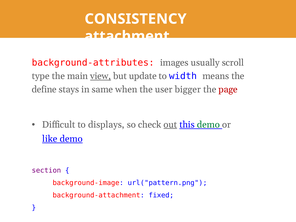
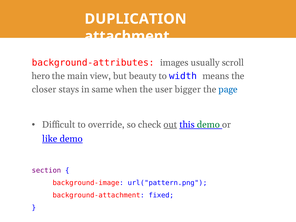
CONSISTENCY: CONSISTENCY -> DUPLICATION
type: type -> hero
view underline: present -> none
update: update -> beauty
define: define -> closer
page colour: red -> blue
displays: displays -> override
